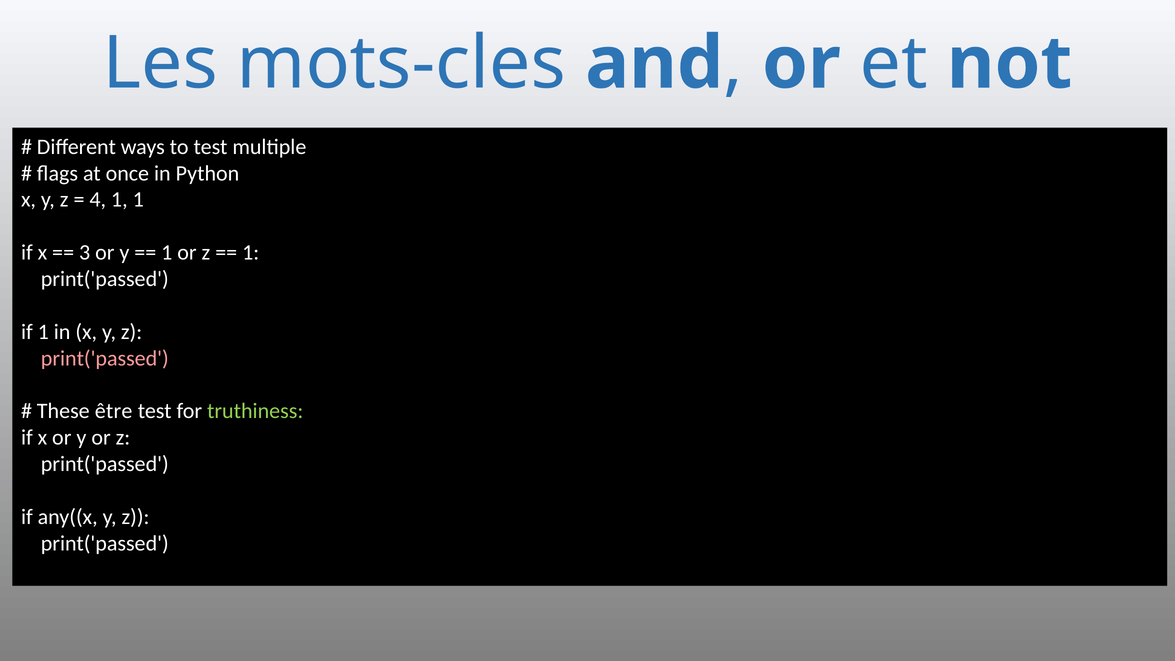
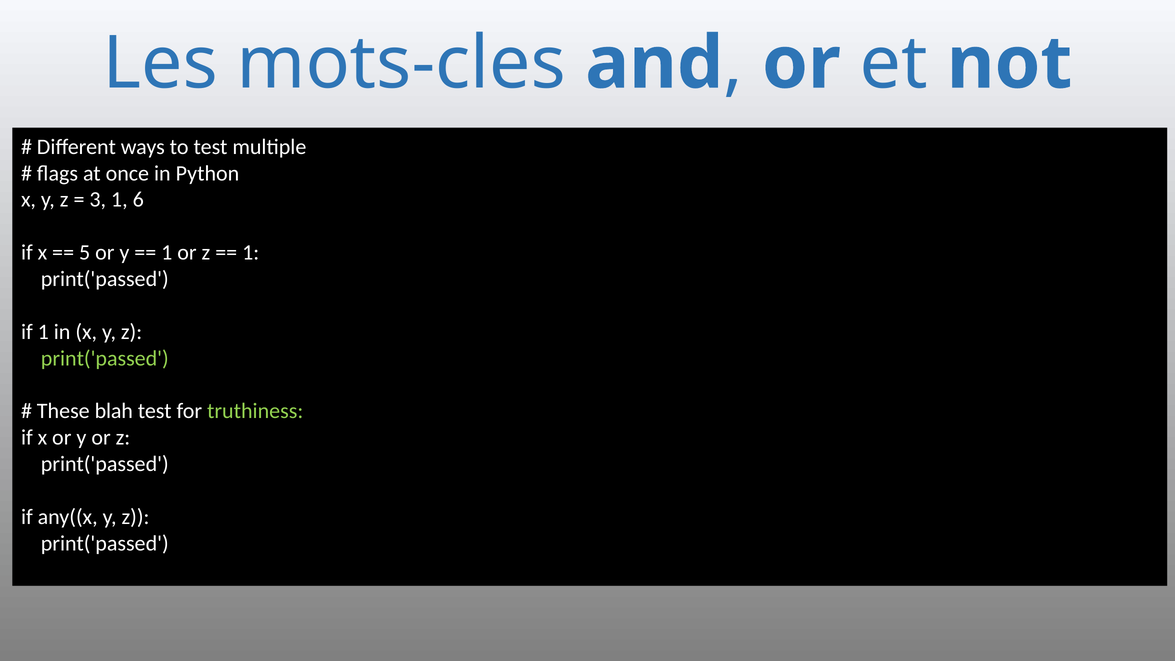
4: 4 -> 3
1 1: 1 -> 6
3: 3 -> 5
print('passed at (105, 358) colour: pink -> light green
être: être -> blah
